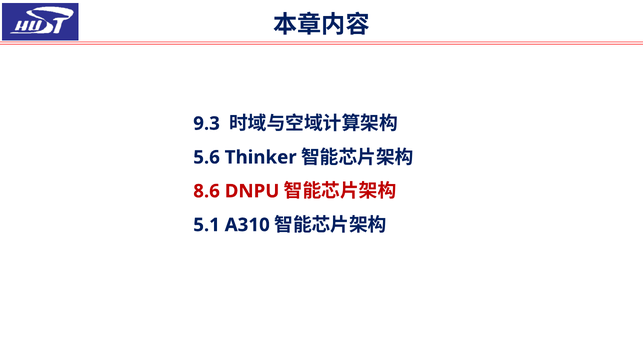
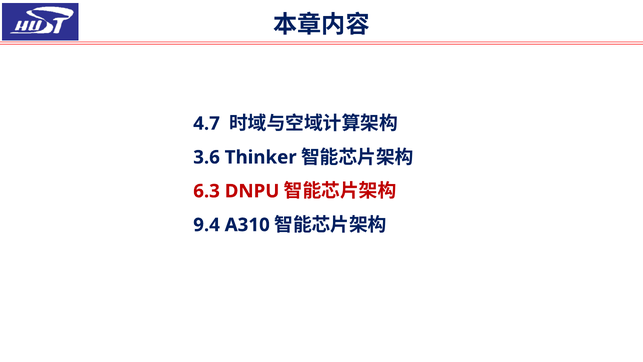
9.3: 9.3 -> 4.7
5.6: 5.6 -> 3.6
8.6: 8.6 -> 6.3
5.1: 5.1 -> 9.4
